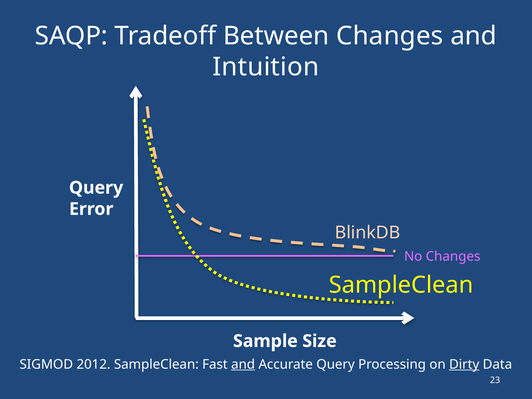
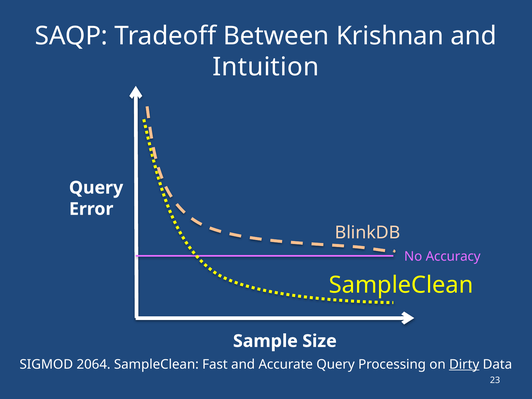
Between Changes: Changes -> Krishnan
No Changes: Changes -> Accuracy
2012: 2012 -> 2064
and at (243, 364) underline: present -> none
